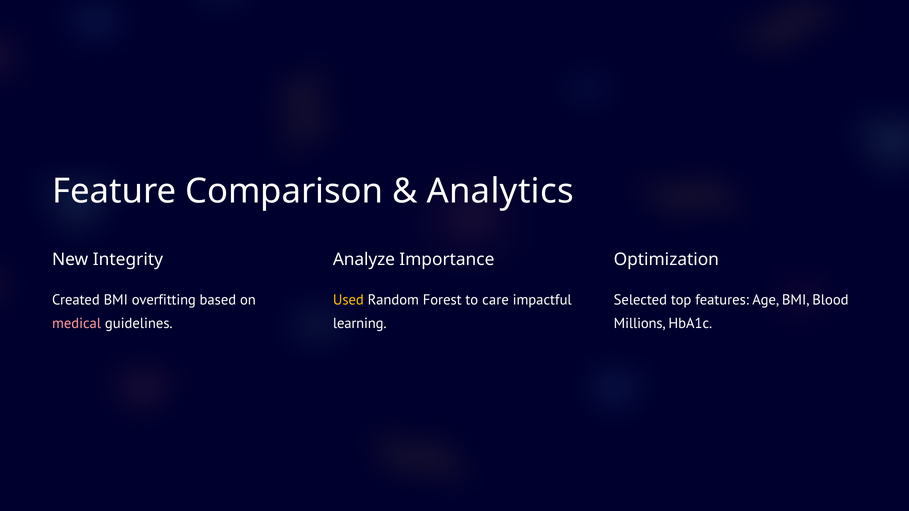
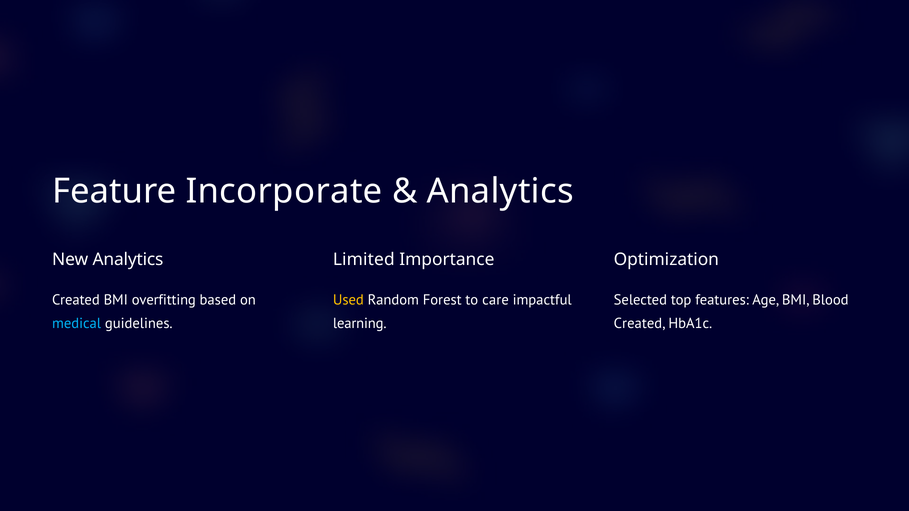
Comparison: Comparison -> Incorporate
New Integrity: Integrity -> Analytics
Analyze: Analyze -> Limited
medical colour: pink -> light blue
Millions at (640, 324): Millions -> Created
